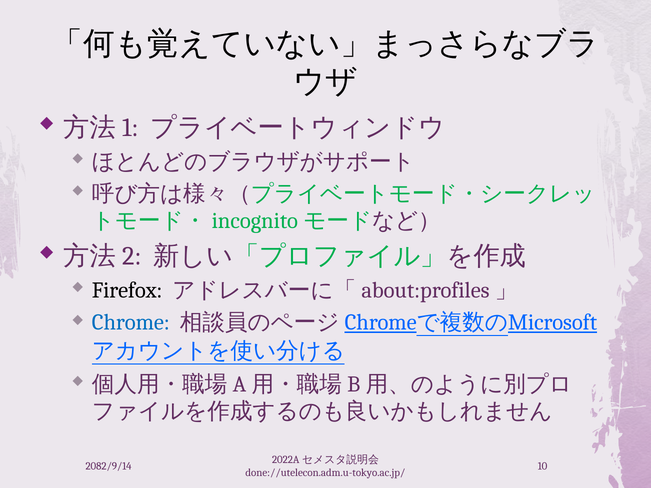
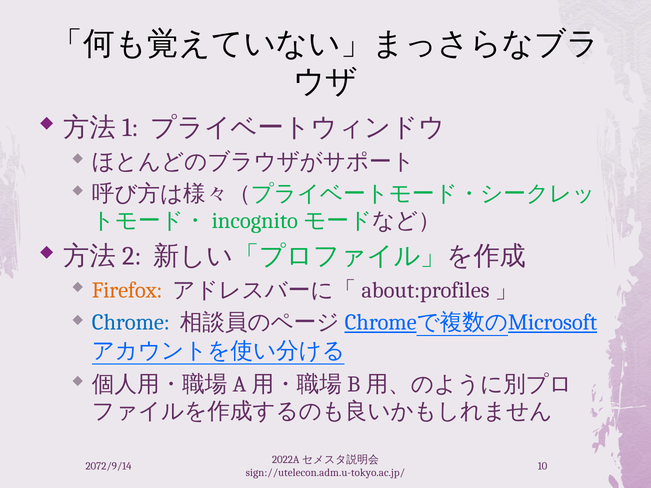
Firefox colour: black -> orange
2082/9/14: 2082/9/14 -> 2072/9/14
done://utelecon.adm.u-tokyo.ac.jp/: done://utelecon.adm.u-tokyo.ac.jp/ -> sign://utelecon.adm.u-tokyo.ac.jp/
